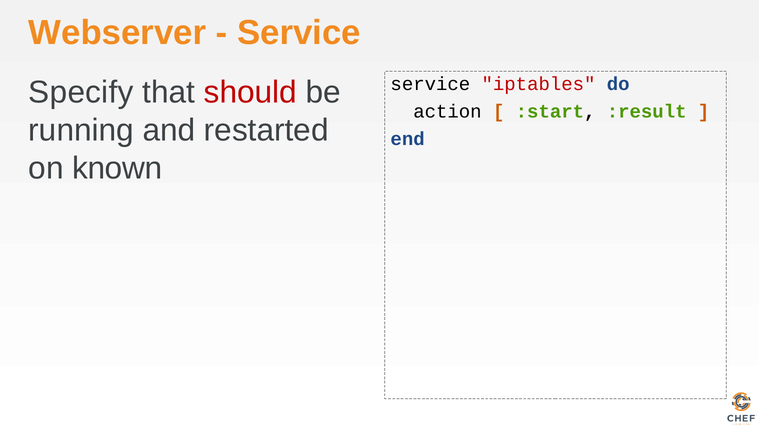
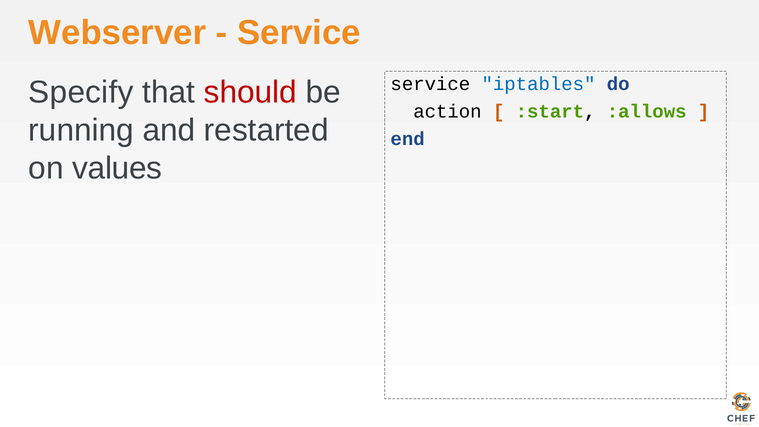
iptables colour: red -> blue
:result: :result -> :allows
known: known -> values
